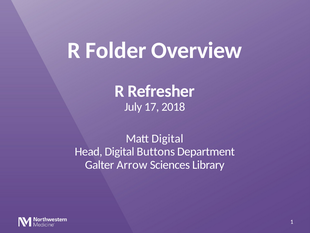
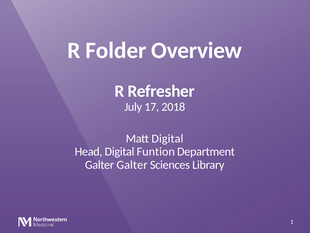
Buttons: Buttons -> Funtion
Galter Arrow: Arrow -> Galter
